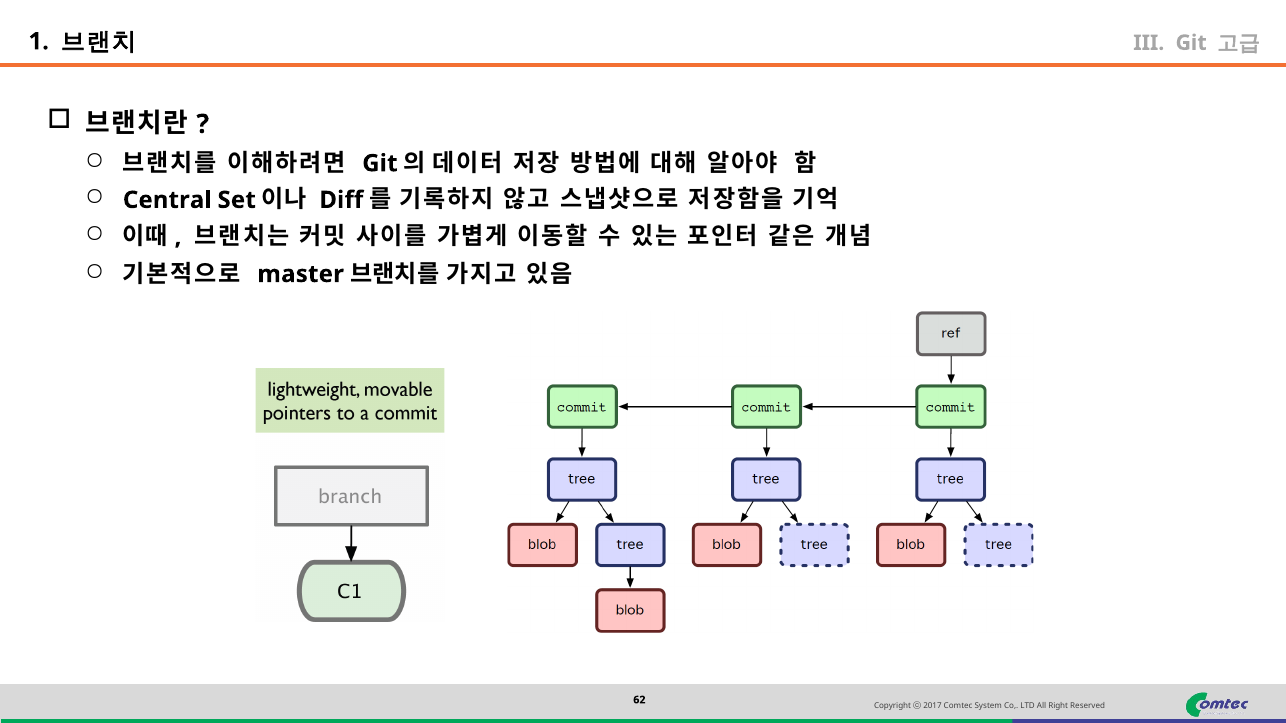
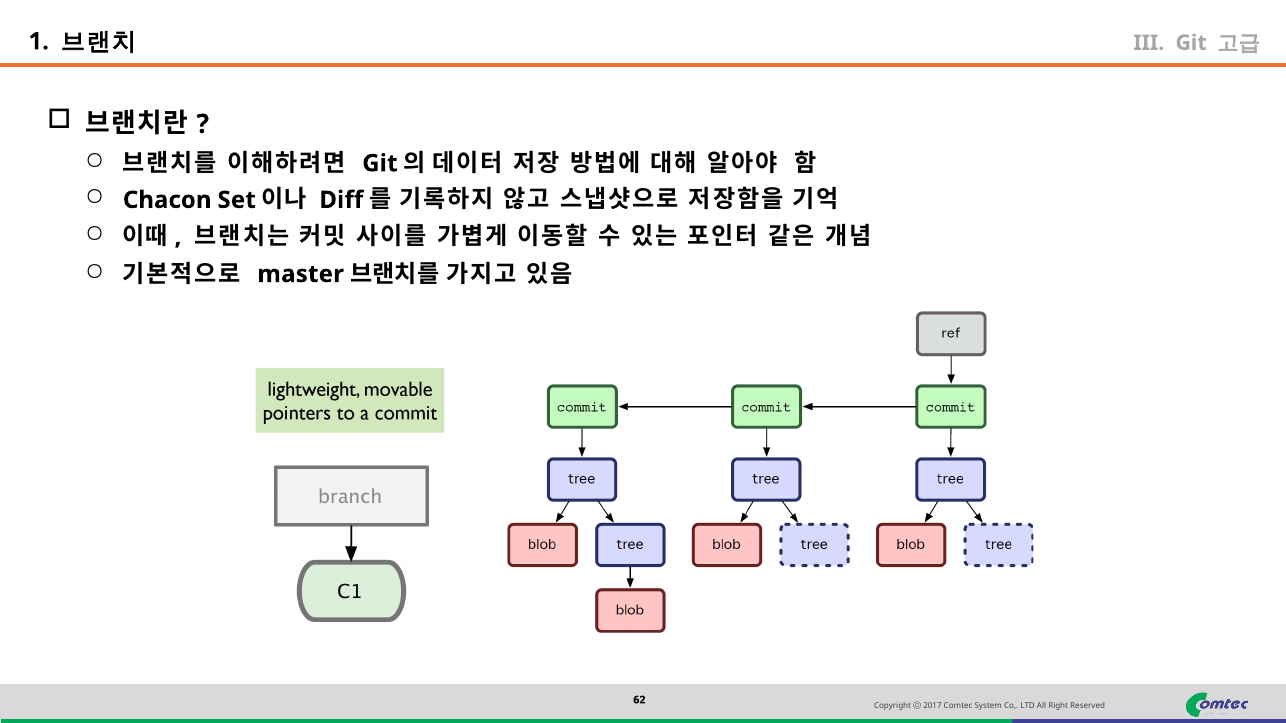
Central: Central -> Chacon
